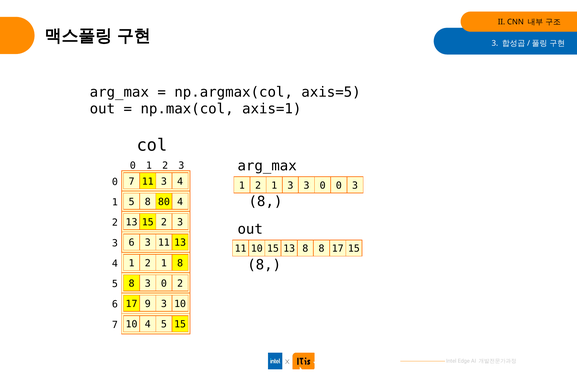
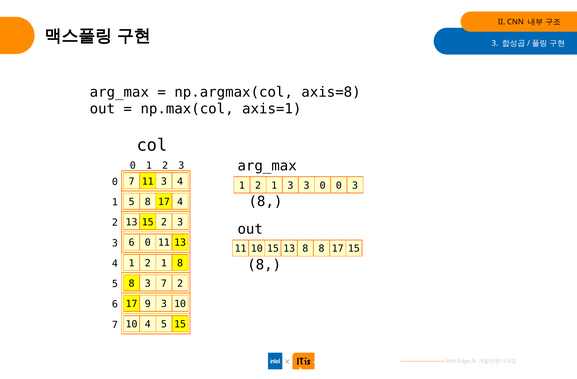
axis=5: axis=5 -> axis=8
5 8 80: 80 -> 17
6 3: 3 -> 0
8 3 0: 0 -> 7
